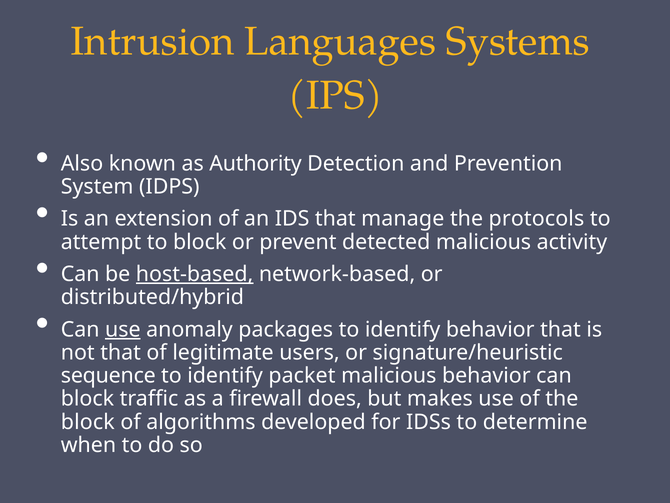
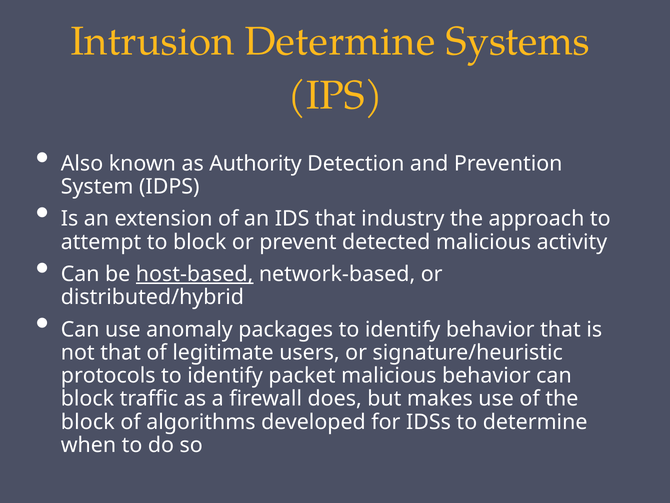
Intrusion Languages: Languages -> Determine
manage: manage -> industry
protocols: protocols -> approach
use at (123, 329) underline: present -> none
sequence: sequence -> protocols
